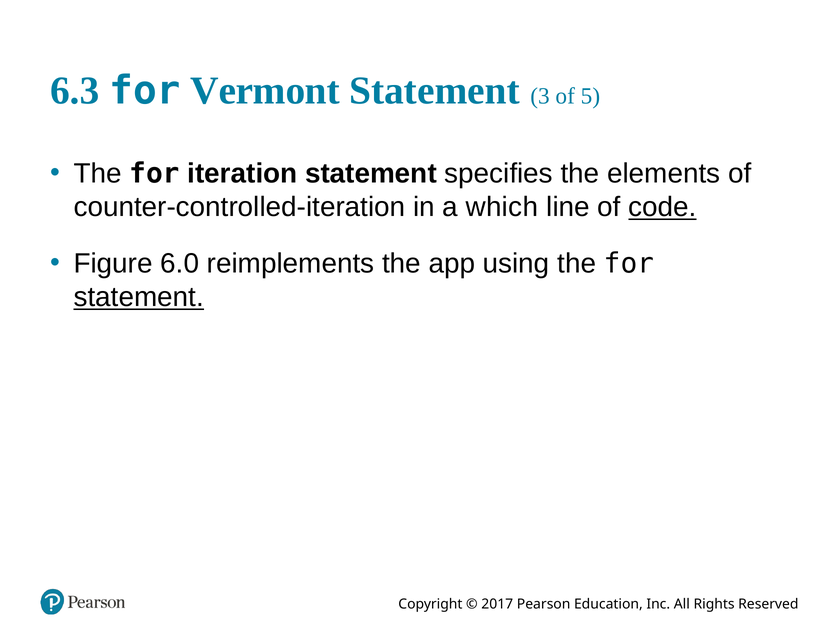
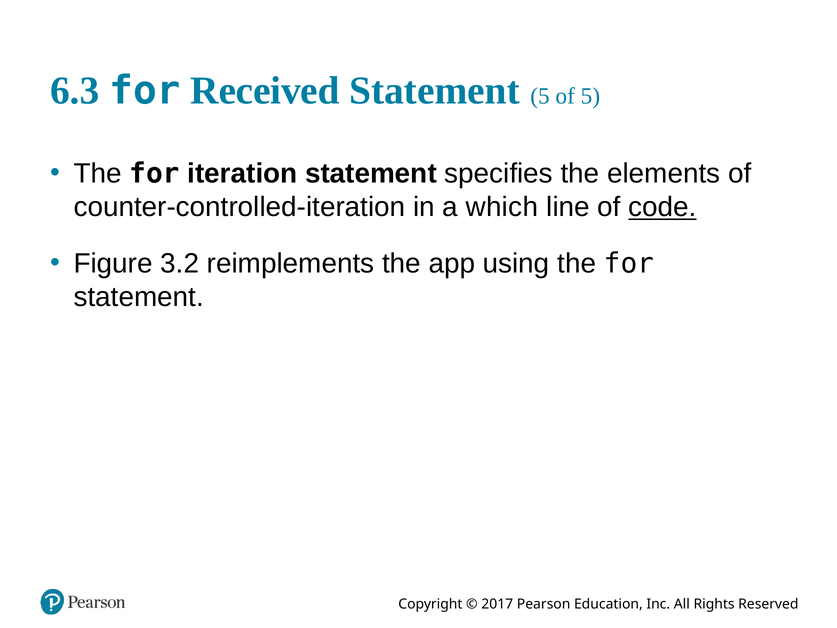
Vermont: Vermont -> Received
Statement 3: 3 -> 5
6.0: 6.0 -> 3.2
statement at (139, 297) underline: present -> none
